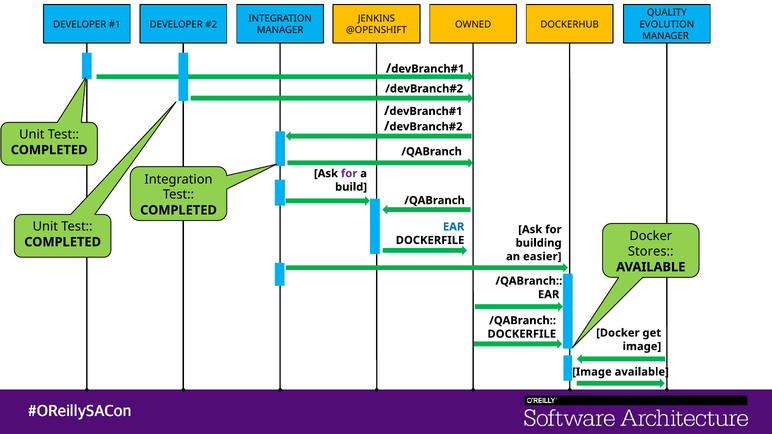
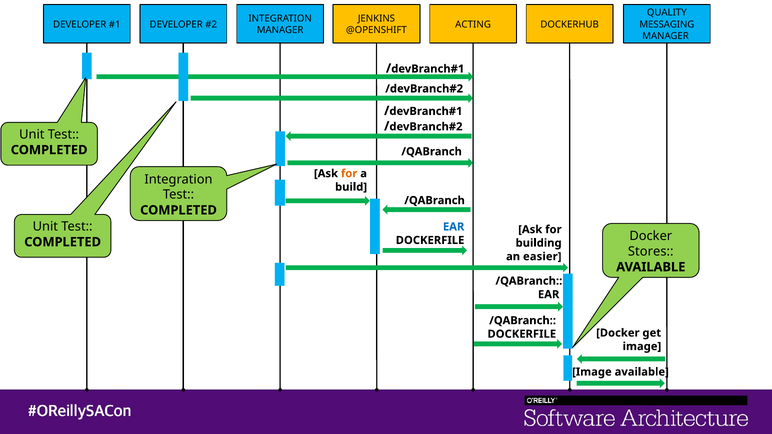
EVOLUTION: EVOLUTION -> MESSAGING
OWNED: OWNED -> ACTING
for at (349, 174) colour: purple -> orange
